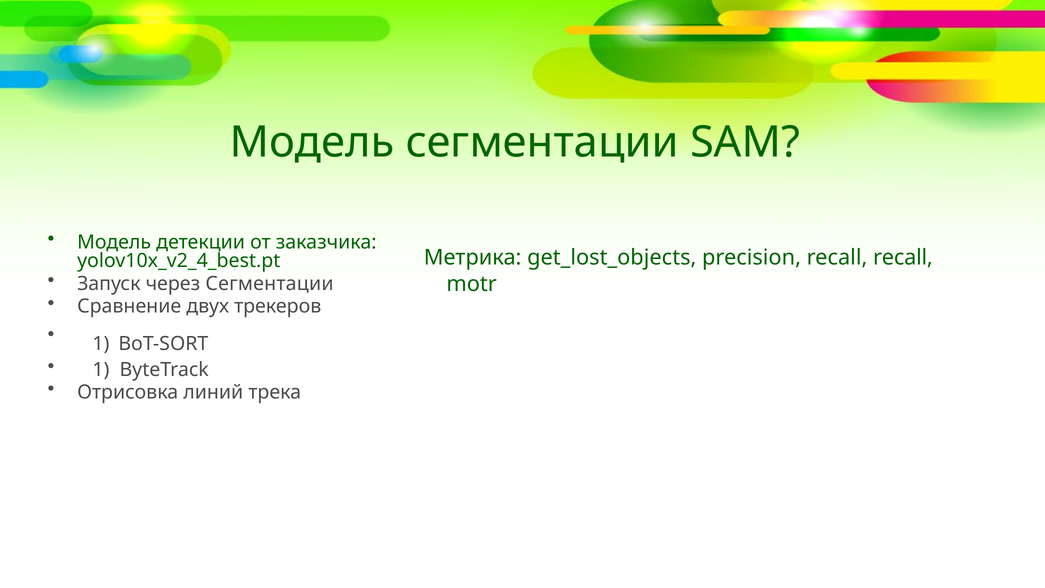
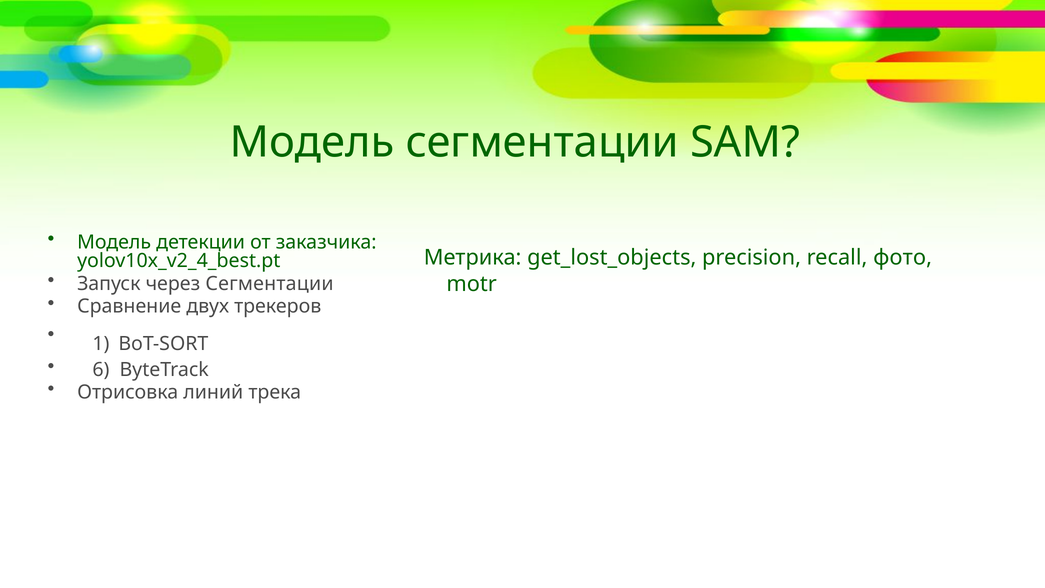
recall recall: recall -> фото
1 at (101, 370): 1 -> 6
